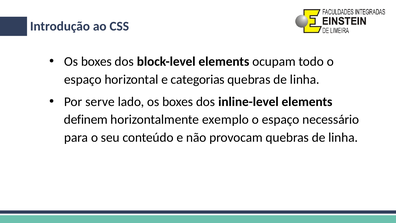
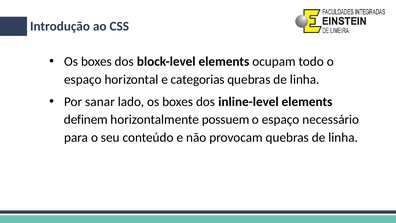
serve: serve -> sanar
exemplo: exemplo -> possuem
